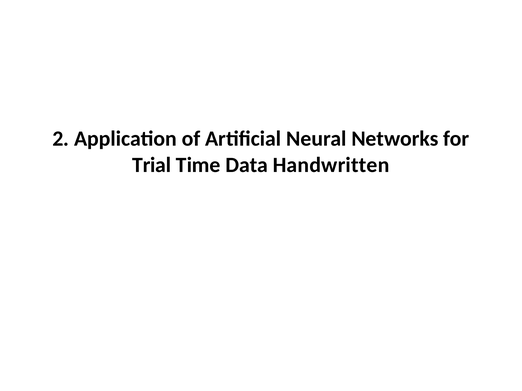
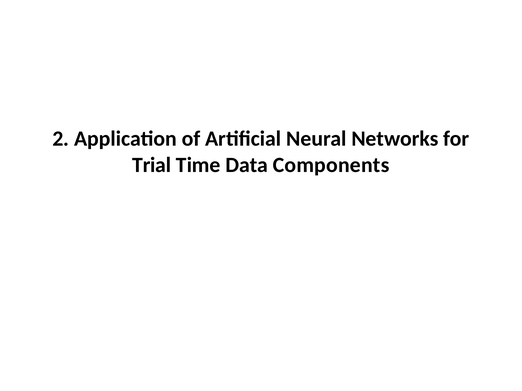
Handwritten: Handwritten -> Components
